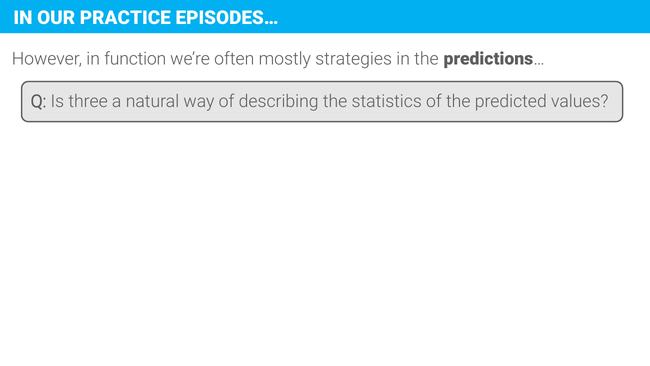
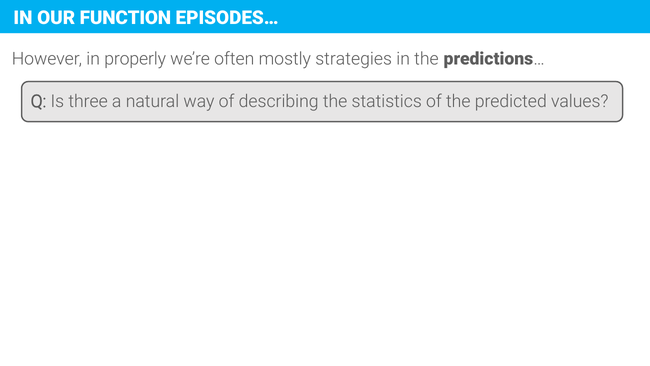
PRACTICE: PRACTICE -> FUNCTION
function: function -> properly
